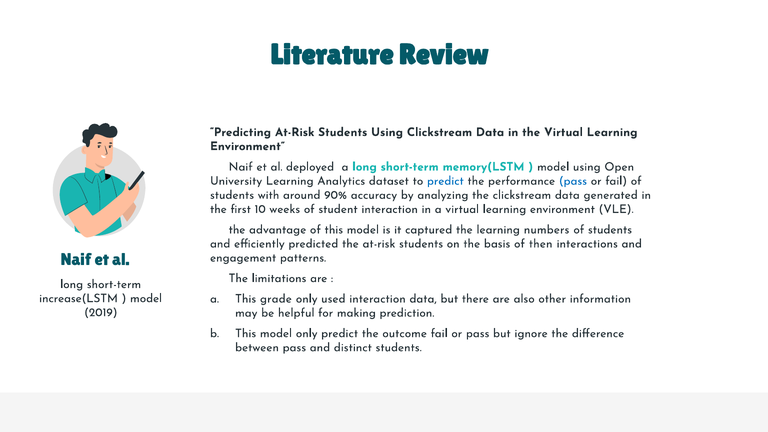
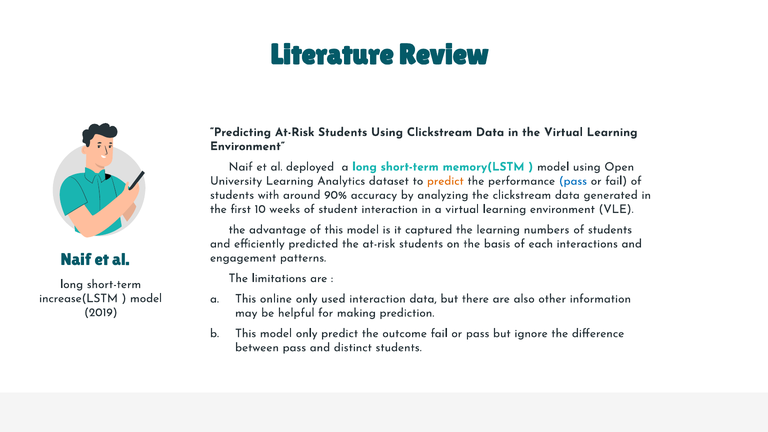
predict at (445, 181) colour: blue -> orange
then: then -> each
grade: grade -> online
